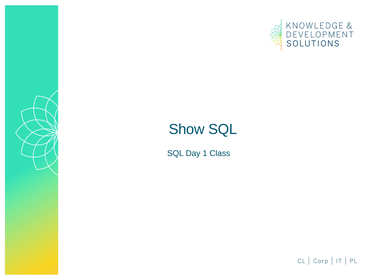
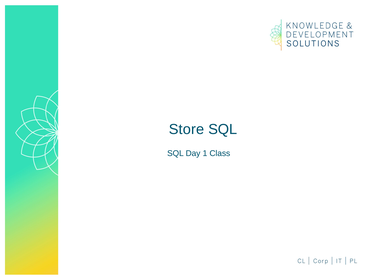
Show: Show -> Store
